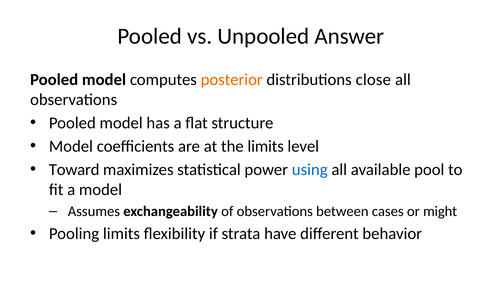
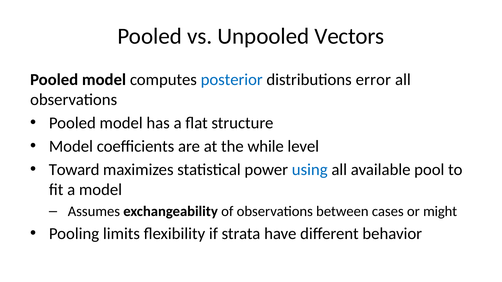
Answer: Answer -> Vectors
posterior colour: orange -> blue
close: close -> error
the limits: limits -> while
